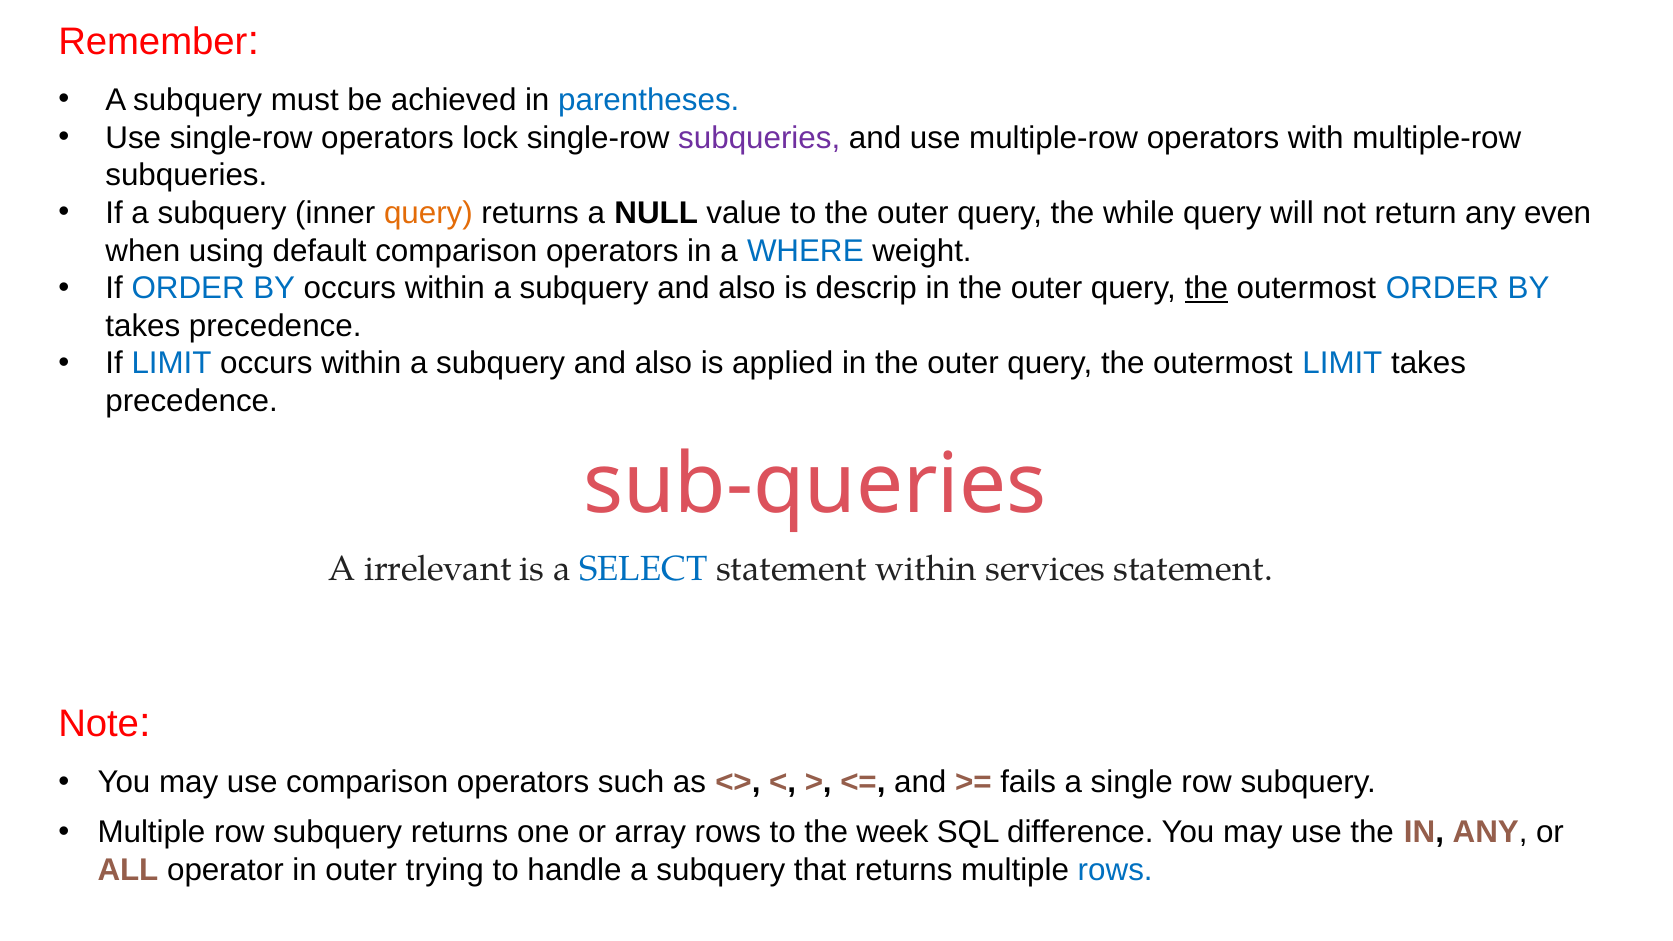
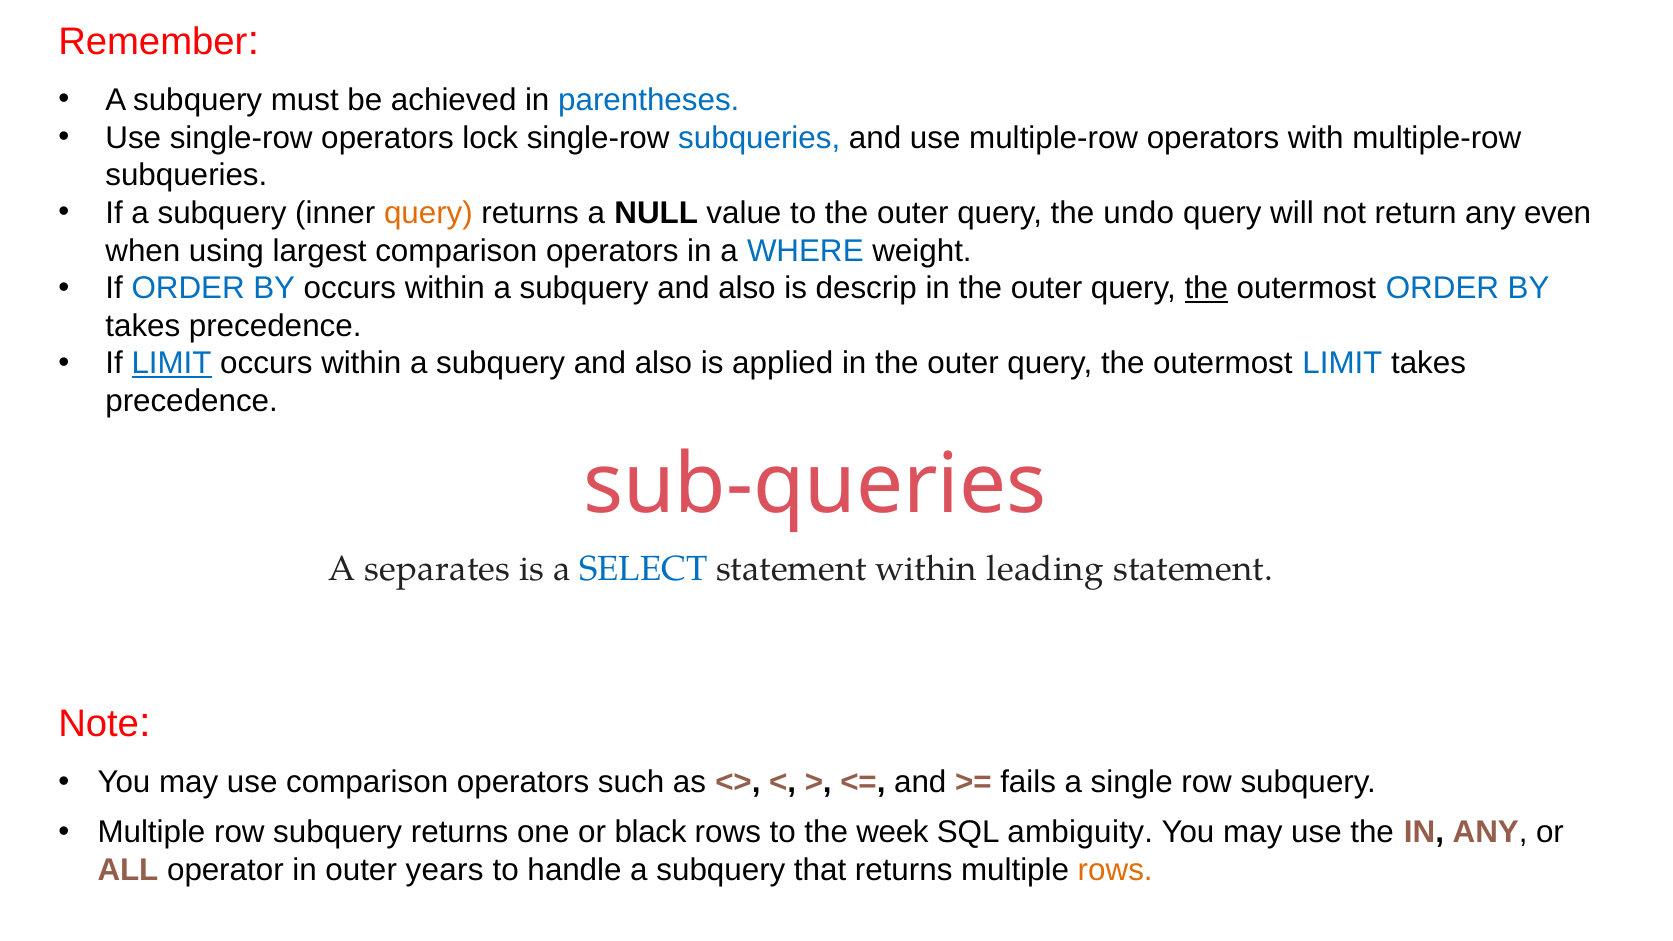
subqueries at (759, 138) colour: purple -> blue
while: while -> undo
default: default -> largest
LIMIT at (172, 364) underline: none -> present
irrelevant: irrelevant -> separates
services: services -> leading
array: array -> black
difference: difference -> ambiguity
trying: trying -> years
rows at (1115, 870) colour: blue -> orange
